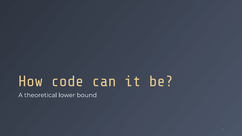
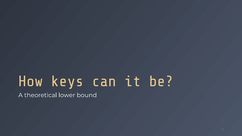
code: code -> keys
